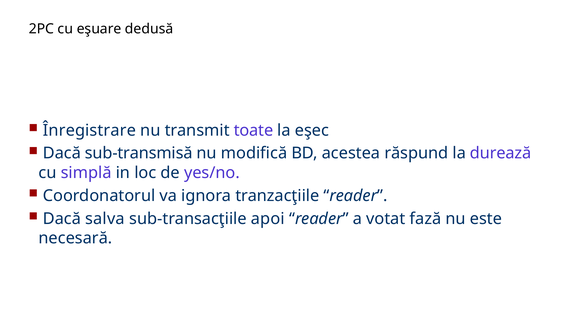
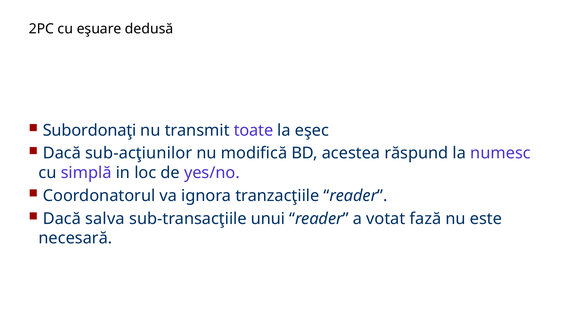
Înregistrare: Înregistrare -> Subordonaţi
sub-transmisă: sub-transmisă -> sub-acţiunilor
durează: durează -> numesc
apoi: apoi -> unui
